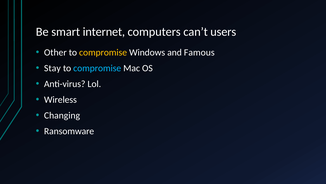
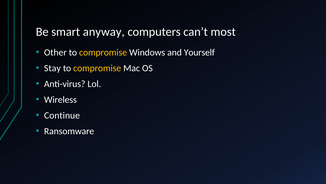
internet: internet -> anyway
users: users -> most
Famous: Famous -> Yourself
compromise at (97, 68) colour: light blue -> yellow
Changing: Changing -> Continue
